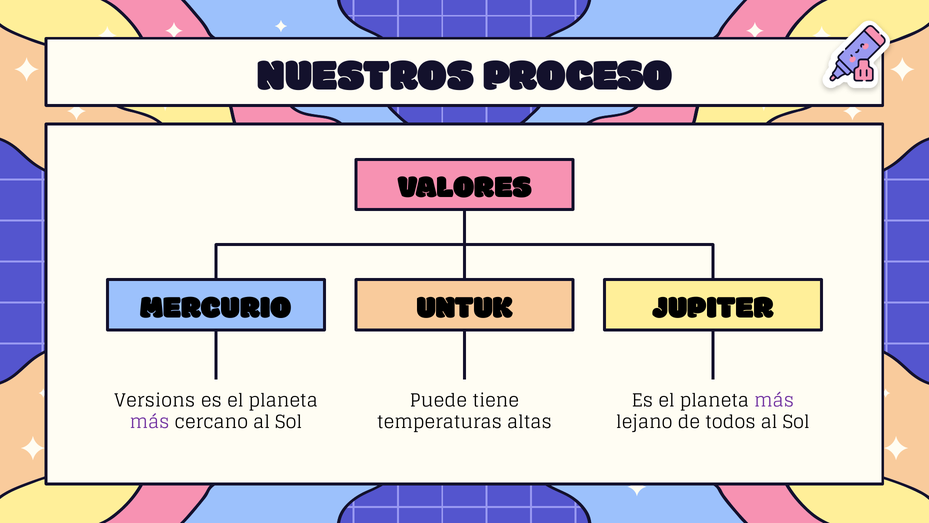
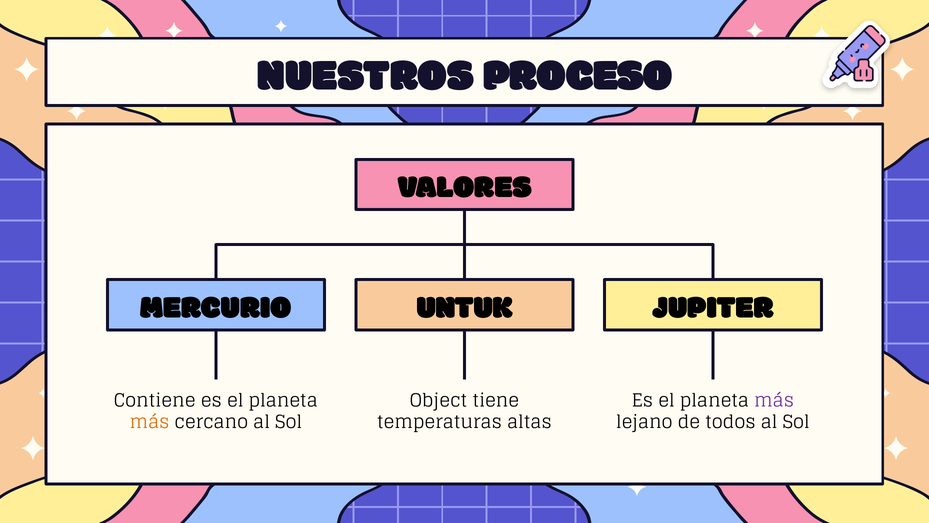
Versions: Versions -> Contiene
Puede: Puede -> Object
más at (150, 422) colour: purple -> orange
